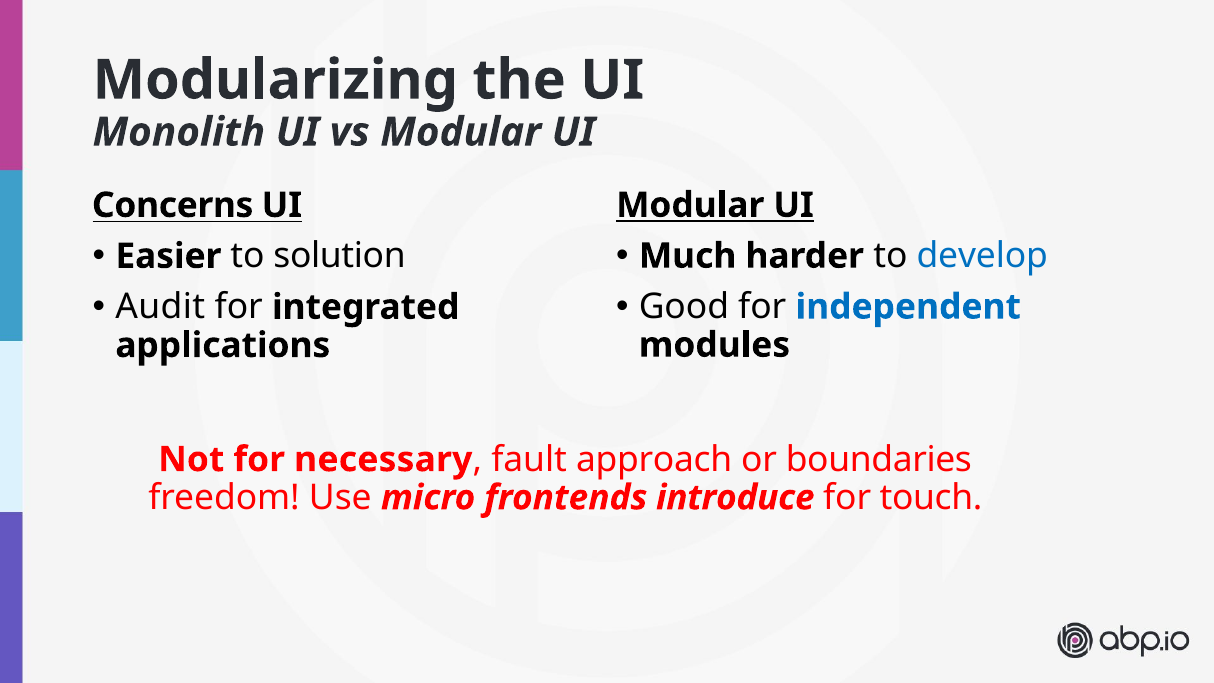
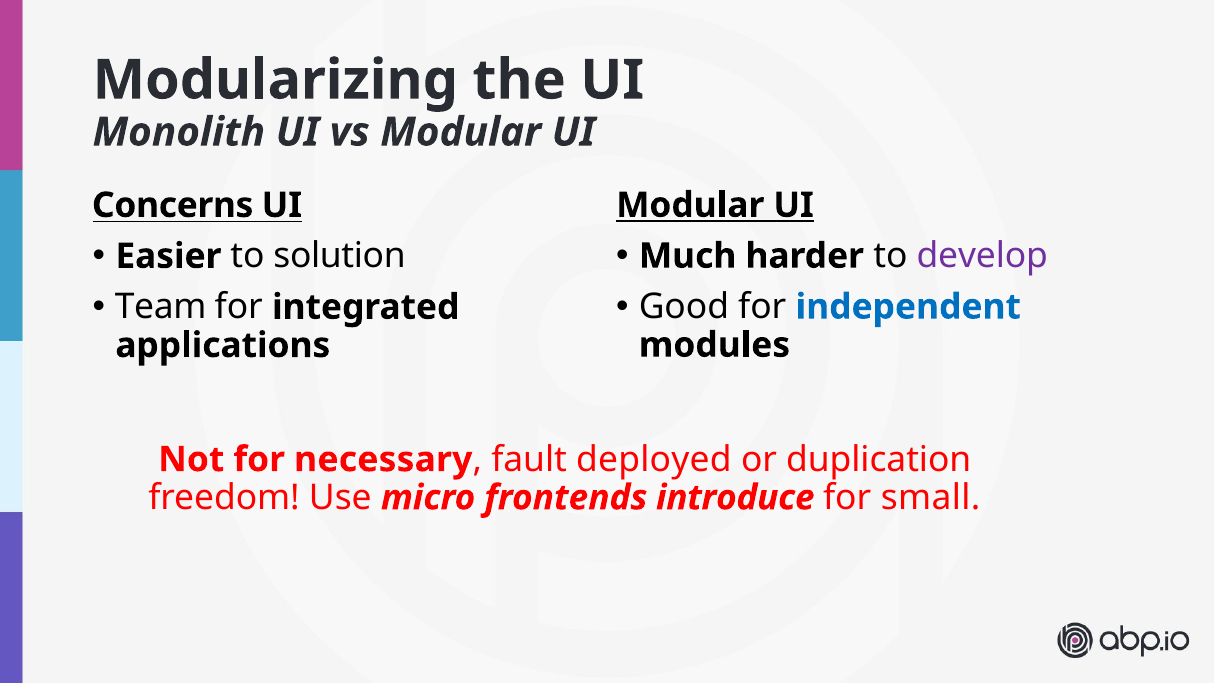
develop colour: blue -> purple
Audit: Audit -> Team
approach: approach -> deployed
boundaries: boundaries -> duplication
touch: touch -> small
